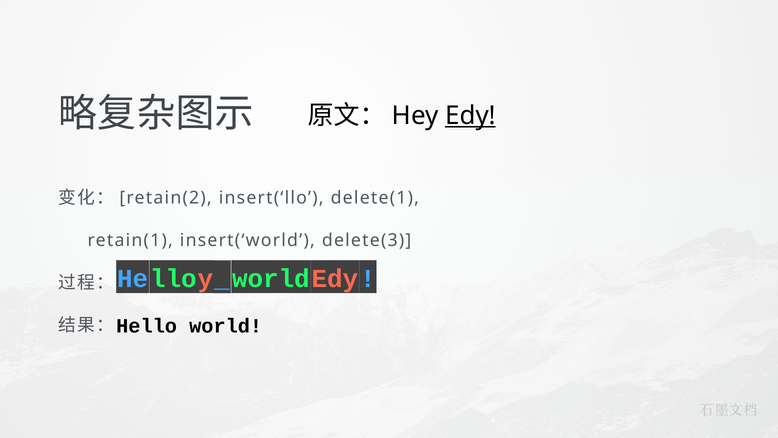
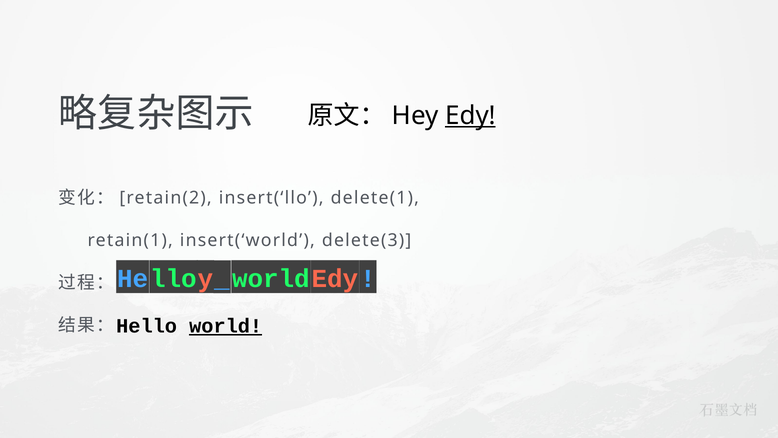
world underline: none -> present
